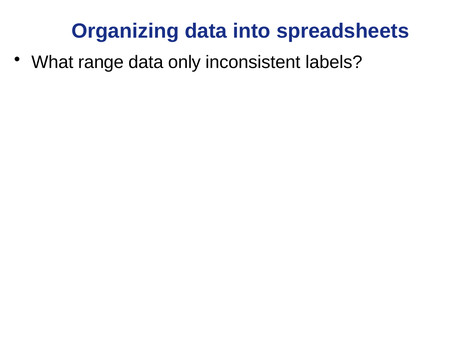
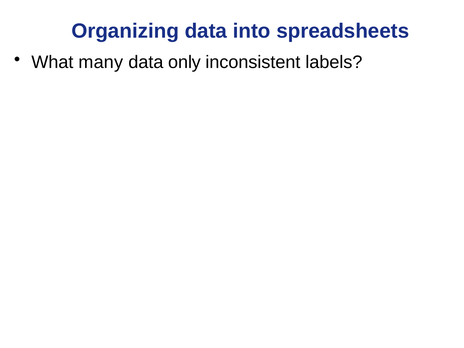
range: range -> many
